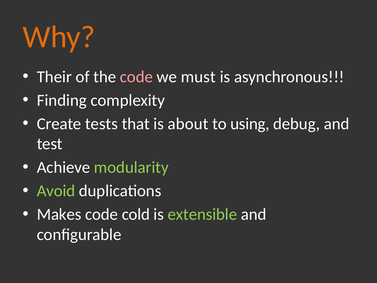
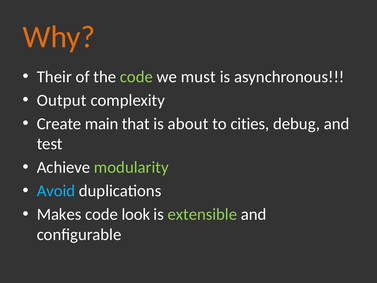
code at (136, 77) colour: pink -> light green
Finding: Finding -> Output
tests: tests -> main
using: using -> cities
Avoid colour: light green -> light blue
cold: cold -> look
